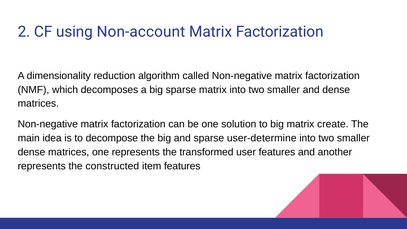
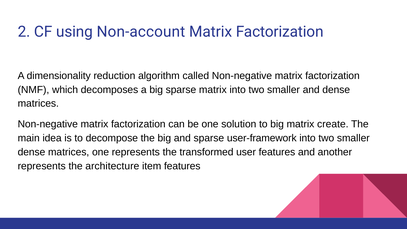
user-determine: user-determine -> user-framework
constructed: constructed -> architecture
